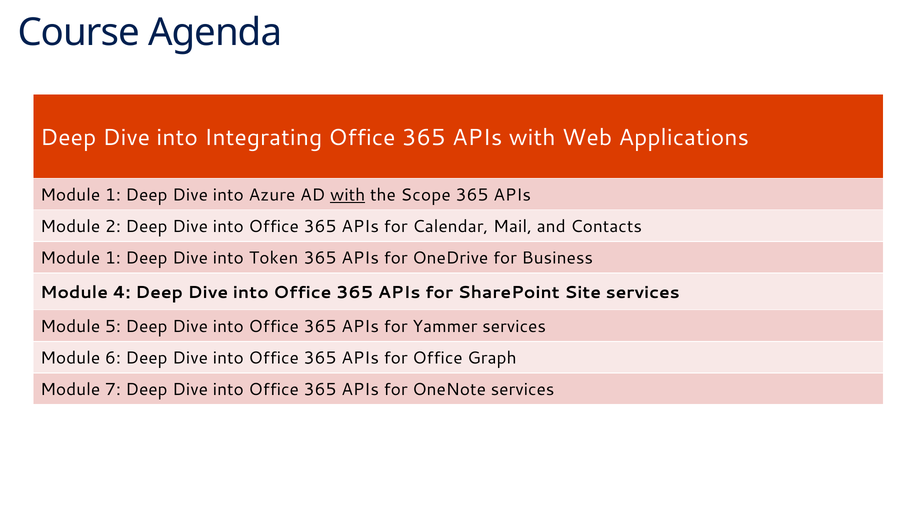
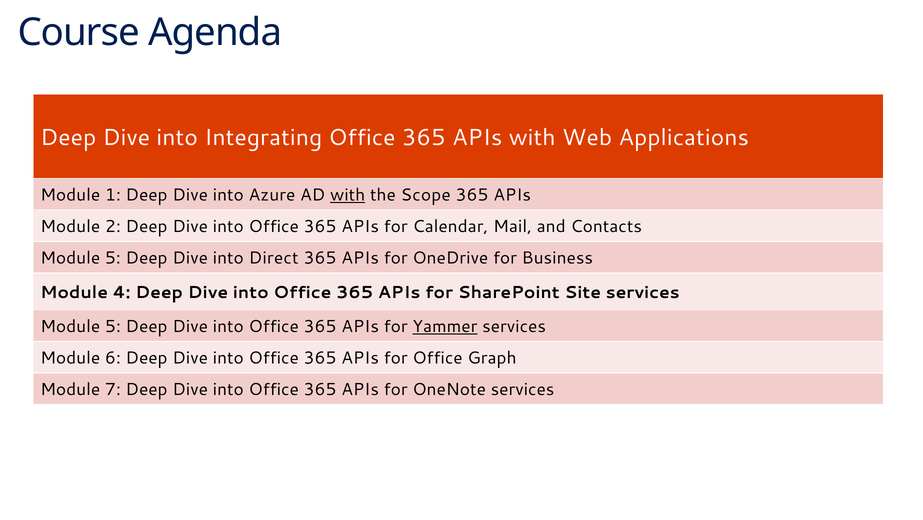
1 at (113, 258): 1 -> 5
Token: Token -> Direct
Yammer underline: none -> present
